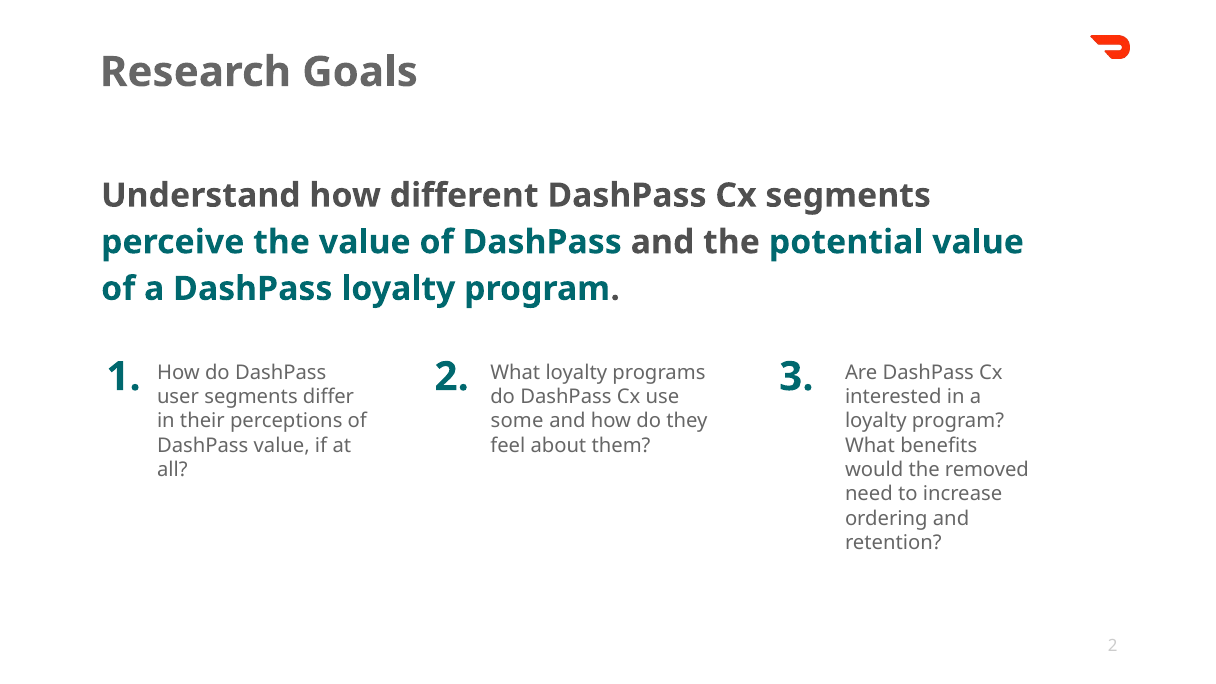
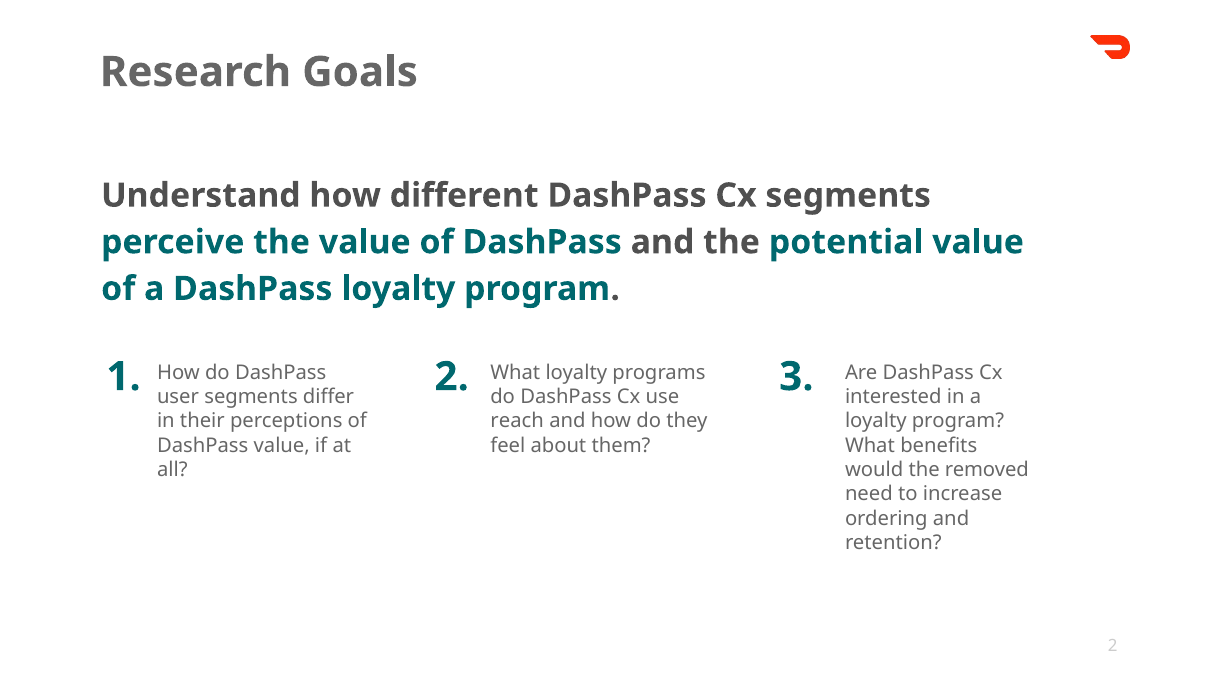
some: some -> reach
